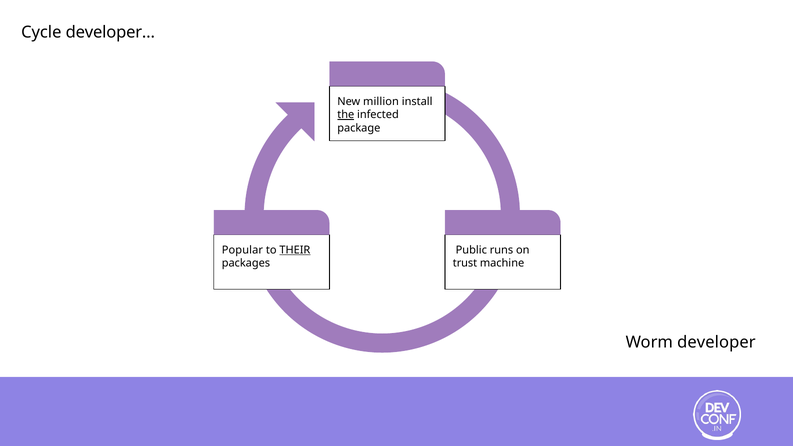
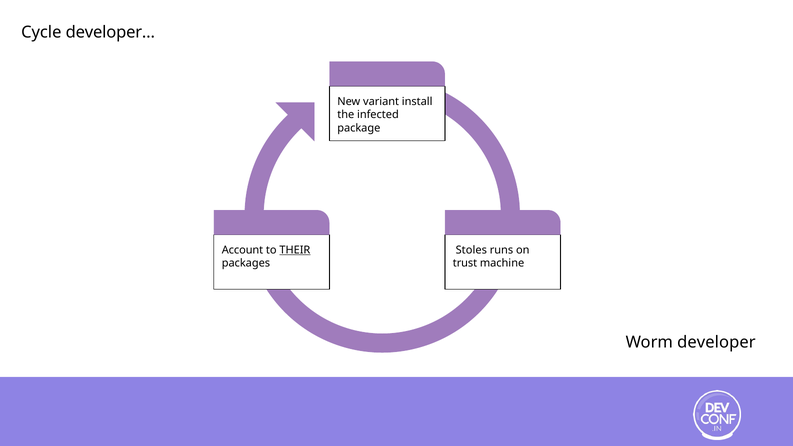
million: million -> variant
the underline: present -> none
Popular: Popular -> Account
Public: Public -> Stoles
